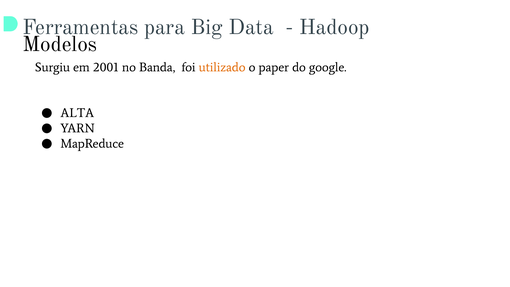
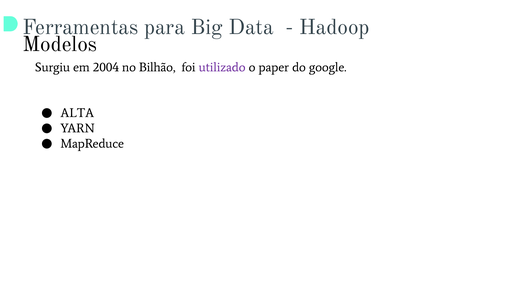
2001: 2001 -> 2004
Banda: Banda -> Bilhão
utilizado colour: orange -> purple
